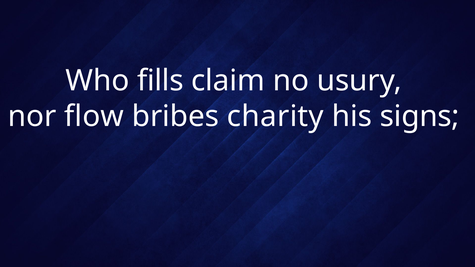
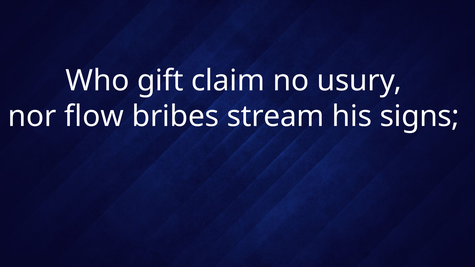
fills: fills -> gift
charity: charity -> stream
